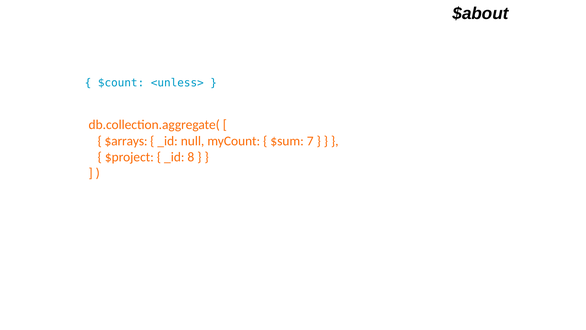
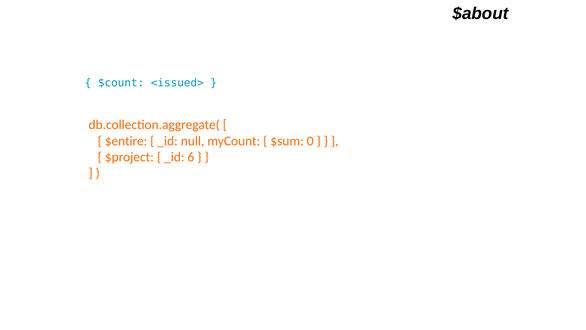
<unless>: <unless> -> <issued>
$arrays: $arrays -> $entire
7: 7 -> 0
8: 8 -> 6
